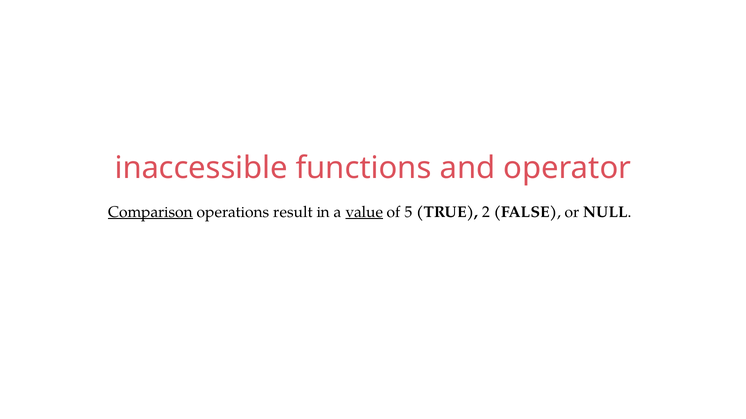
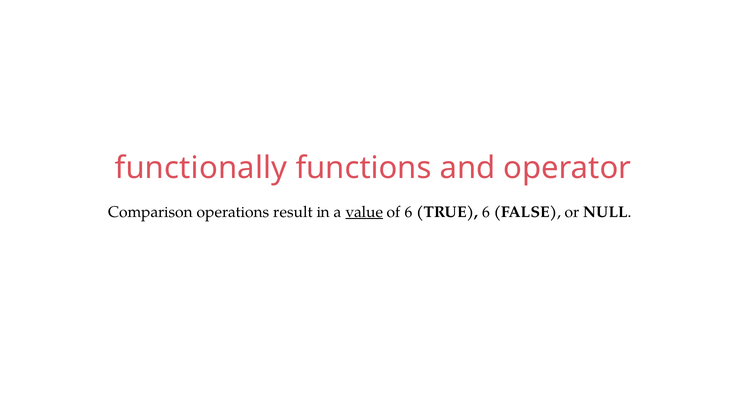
inaccessible: inaccessible -> functionally
Comparison underline: present -> none
of 5: 5 -> 6
TRUE 2: 2 -> 6
